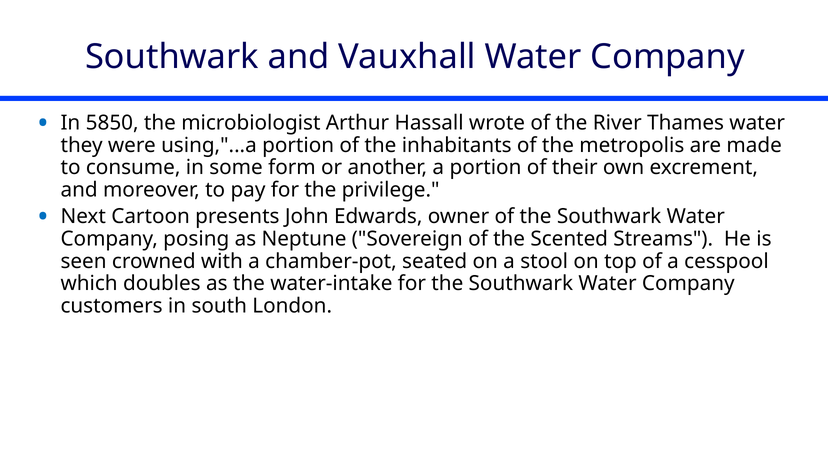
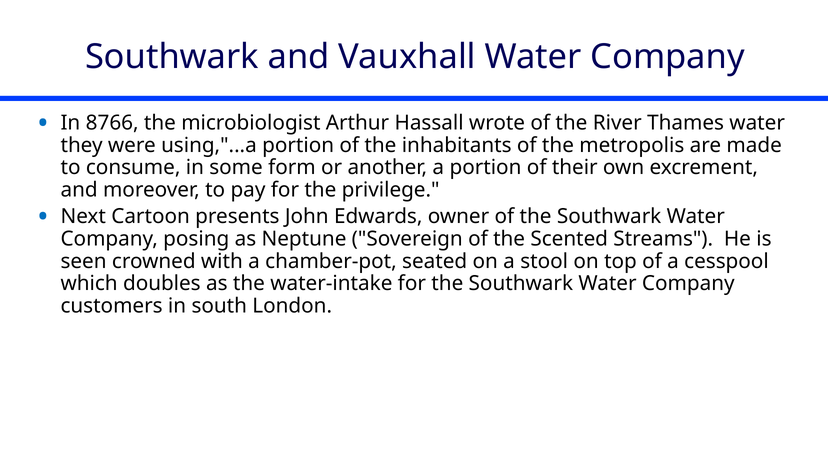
5850: 5850 -> 8766
